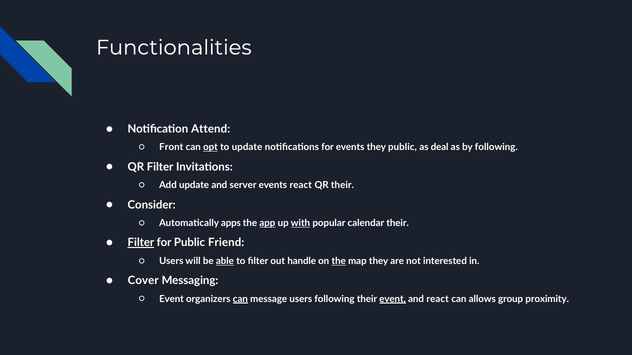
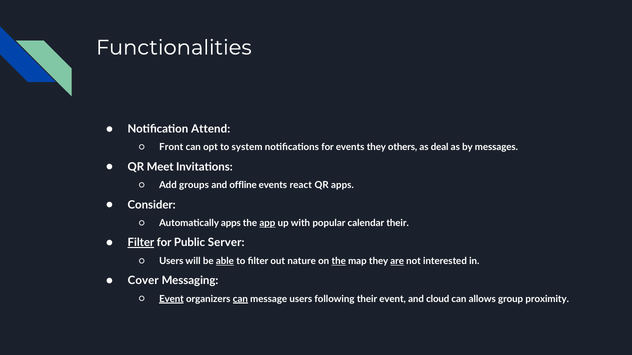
opt underline: present -> none
to update: update -> system
they public: public -> others
by following: following -> messages
QR Filter: Filter -> Meet
Add update: update -> groups
server: server -> offline
QR their: their -> apps
with underline: present -> none
Friend: Friend -> Server
handle: handle -> nature
are underline: none -> present
Event at (171, 299) underline: none -> present
event at (393, 299) underline: present -> none
and react: react -> cloud
